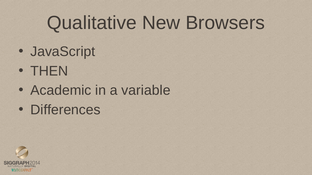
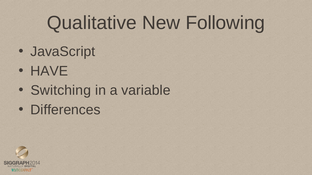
Browsers: Browsers -> Following
THEN: THEN -> HAVE
Academic: Academic -> Switching
